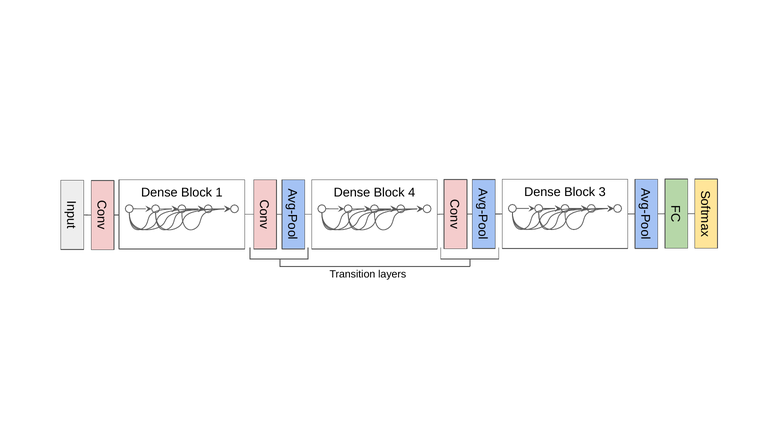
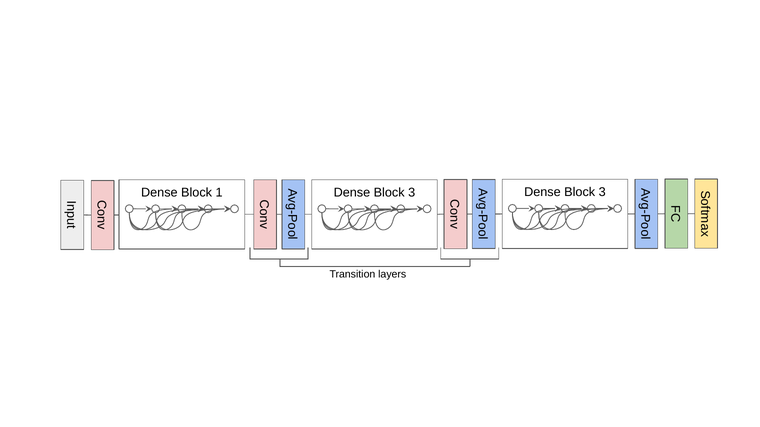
4 at (412, 193): 4 -> 3
